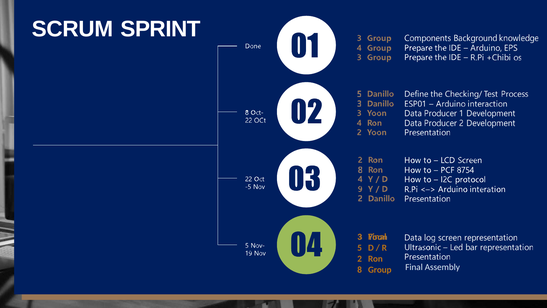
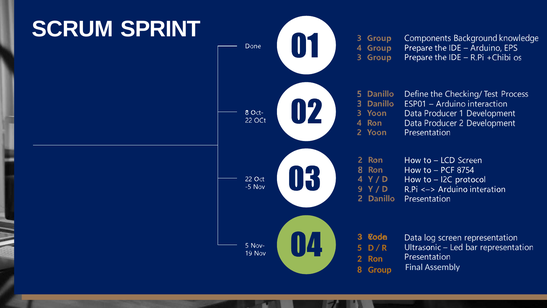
3 Final: Final -> Code
